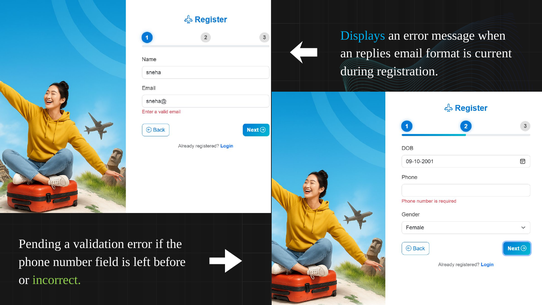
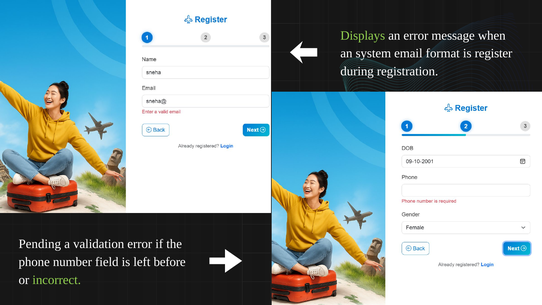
Displays colour: light blue -> light green
replies: replies -> system
current: current -> register
